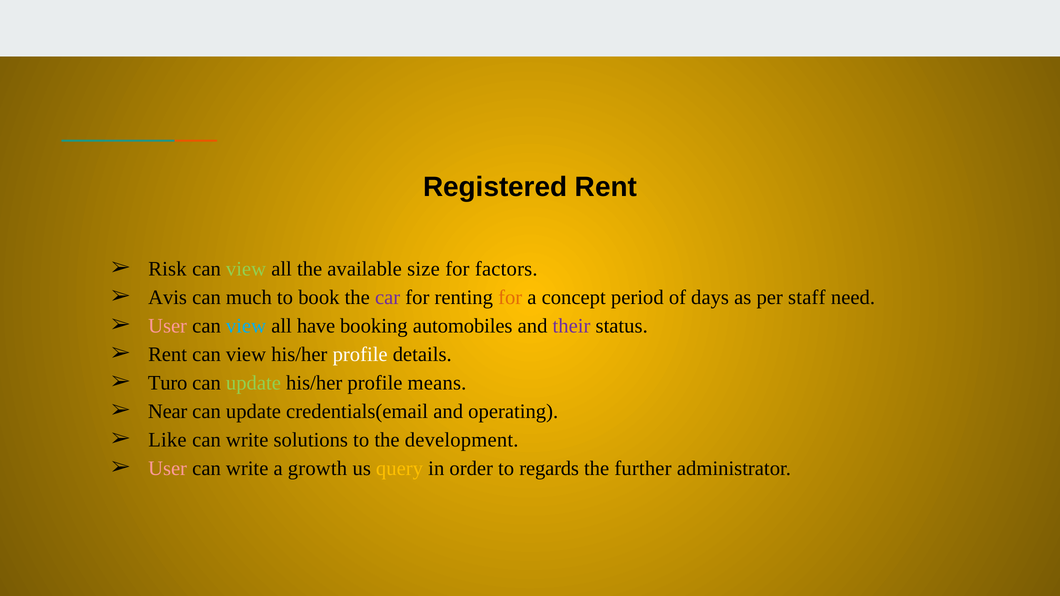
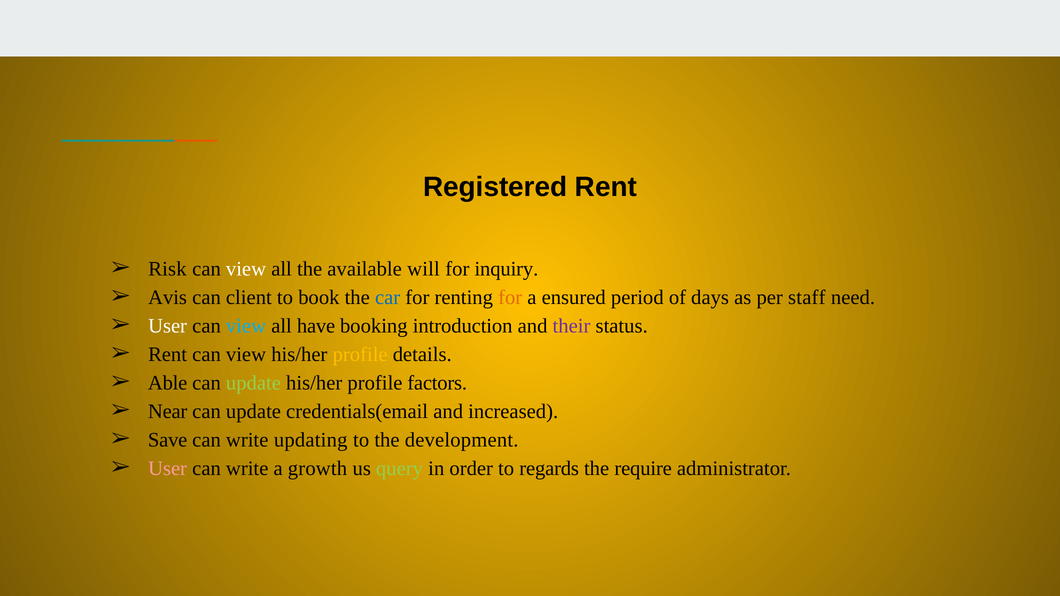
view at (246, 269) colour: light green -> white
size: size -> will
factors: factors -> inquiry
much: much -> client
car colour: purple -> blue
concept: concept -> ensured
User at (168, 326) colour: pink -> white
automobiles: automobiles -> introduction
profile at (360, 355) colour: white -> yellow
Turo: Turo -> Able
means: means -> factors
operating: operating -> increased
Like: Like -> Save
solutions: solutions -> updating
query colour: yellow -> light green
further: further -> require
